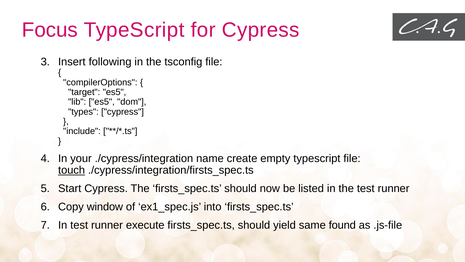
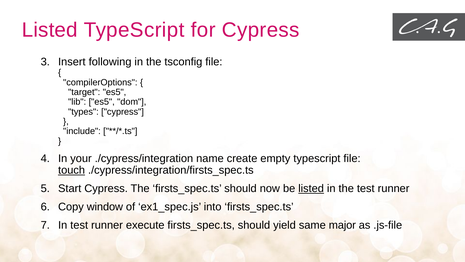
Focus at (50, 30): Focus -> Listed
listed at (311, 188) underline: none -> present
found: found -> major
